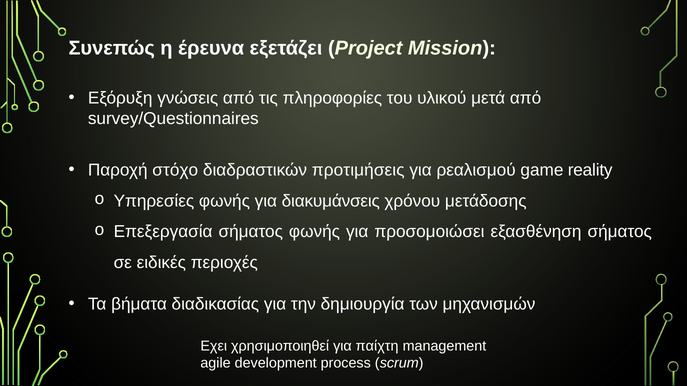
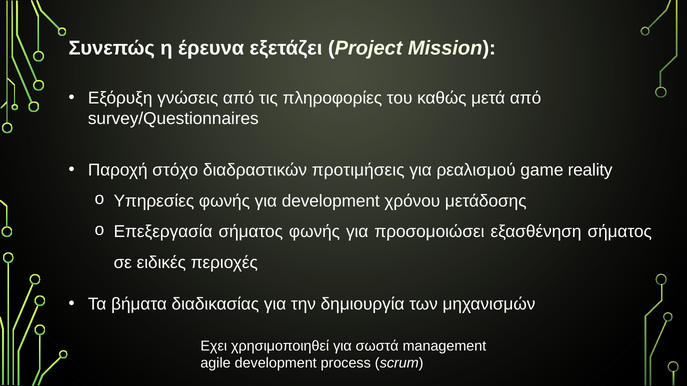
υλικού: υλικού -> καθώς
για διακυμάνσεις: διακυμάνσεις -> development
παίχτη: παίχτη -> σωστά
